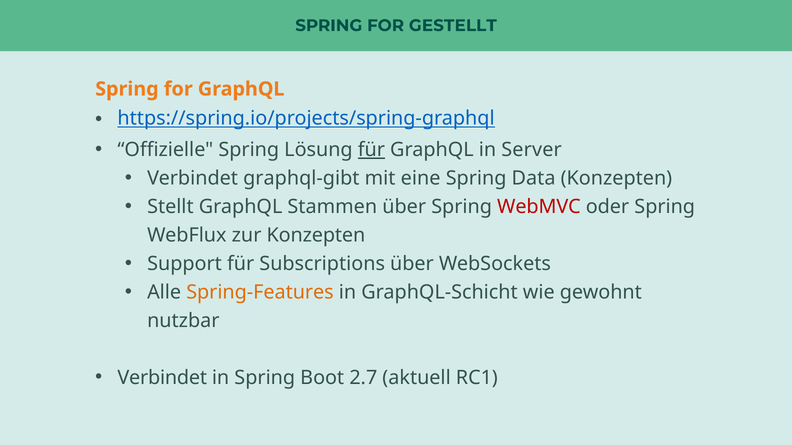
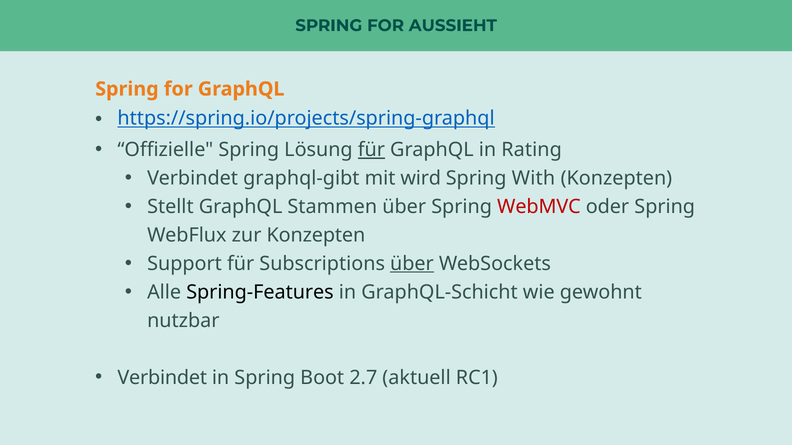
GESTELLT: GESTELLT -> AUSSIEHT
Server: Server -> Rating
eine: eine -> wird
Data: Data -> With
über at (412, 264) underline: none -> present
Spring-Features colour: orange -> black
